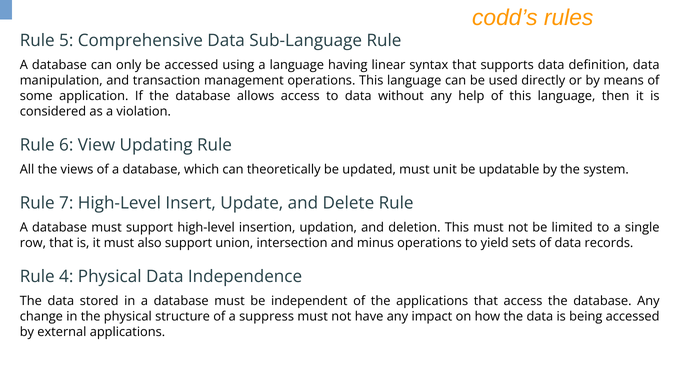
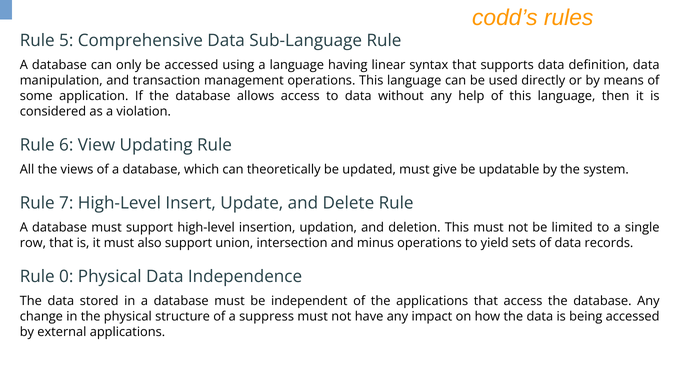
unit: unit -> give
4: 4 -> 0
